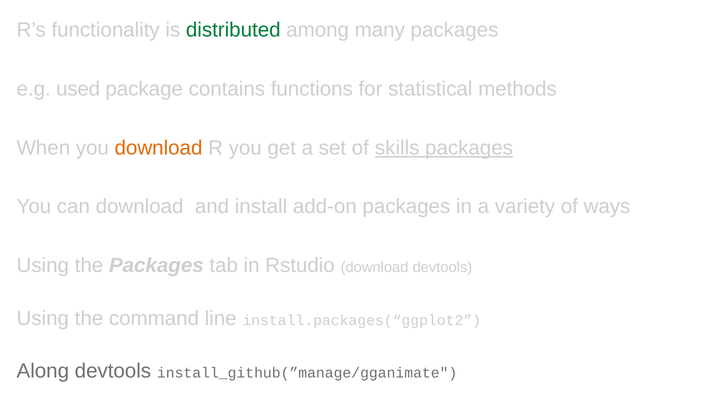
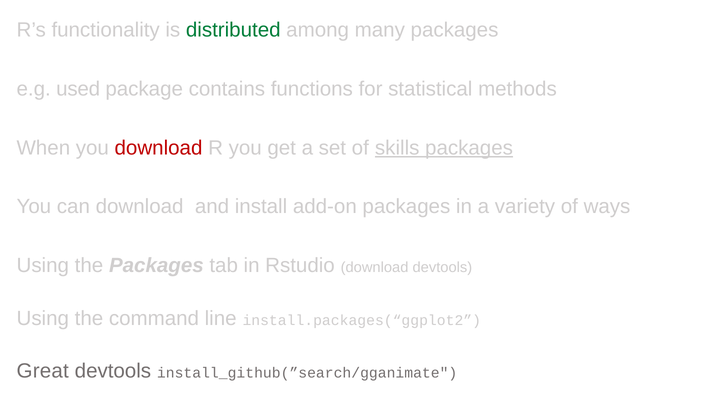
download at (159, 148) colour: orange -> red
Along: Along -> Great
install_github(”manage/gganimate: install_github(”manage/gganimate -> install_github(”search/gganimate
